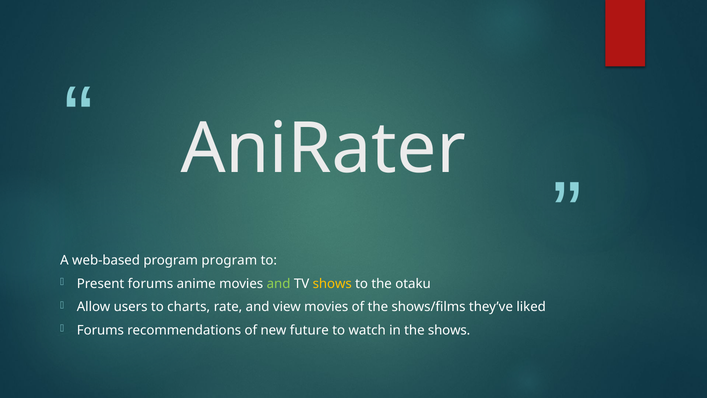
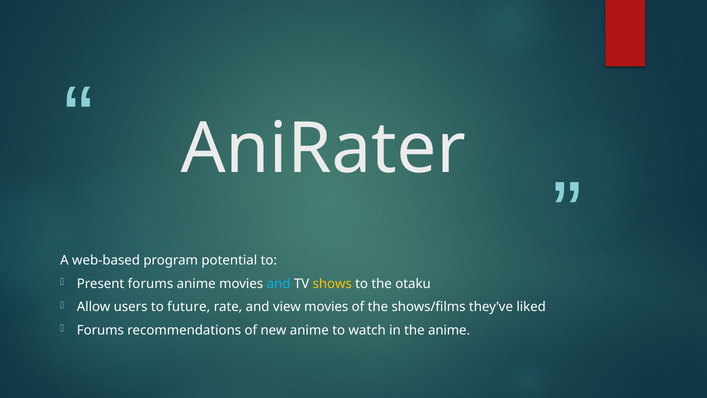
program program: program -> potential
and at (279, 283) colour: light green -> light blue
charts: charts -> future
new future: future -> anime
the shows: shows -> anime
